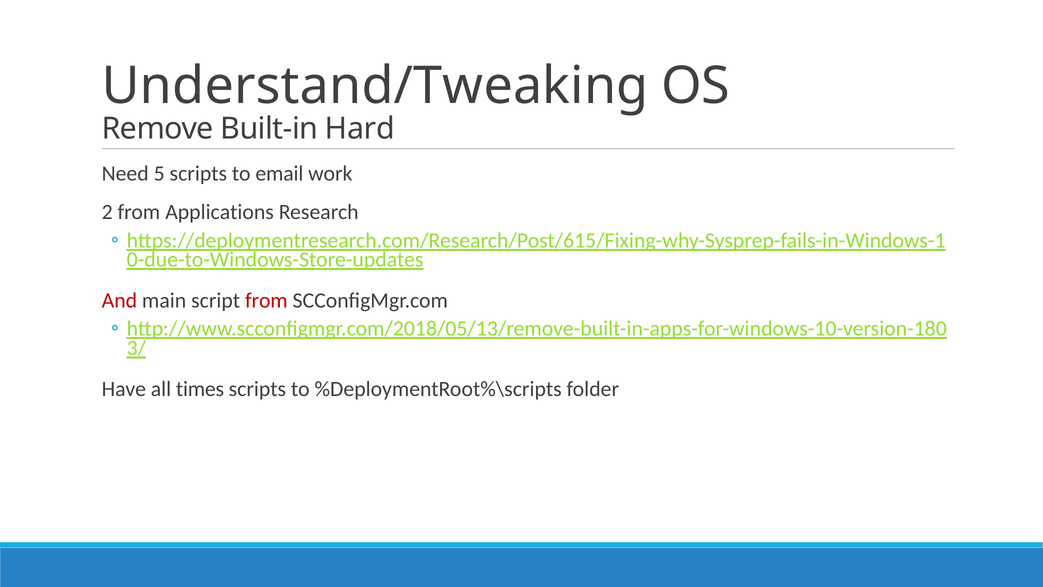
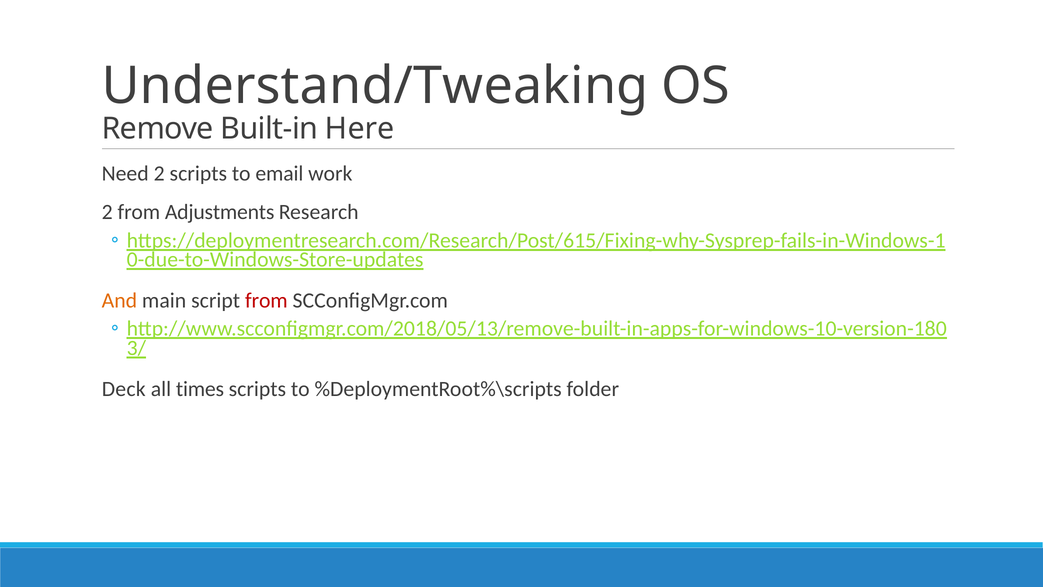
Hard: Hard -> Here
Need 5: 5 -> 2
Applications: Applications -> Adjustments
And colour: red -> orange
Have: Have -> Deck
